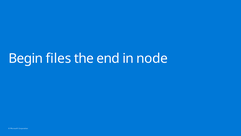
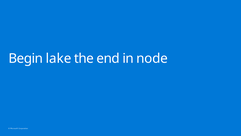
files: files -> lake
